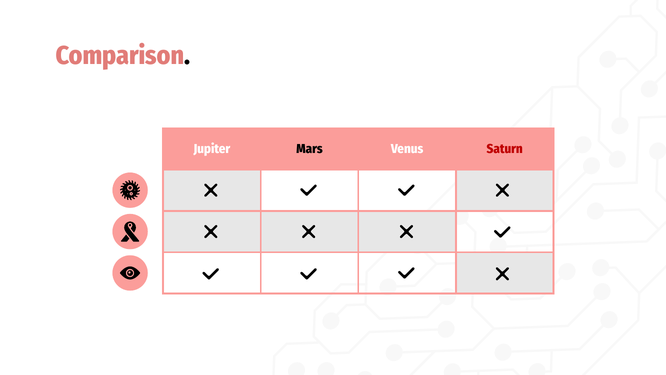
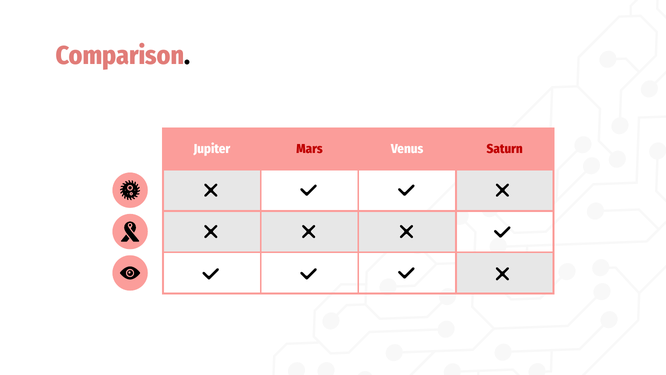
Mars colour: black -> red
